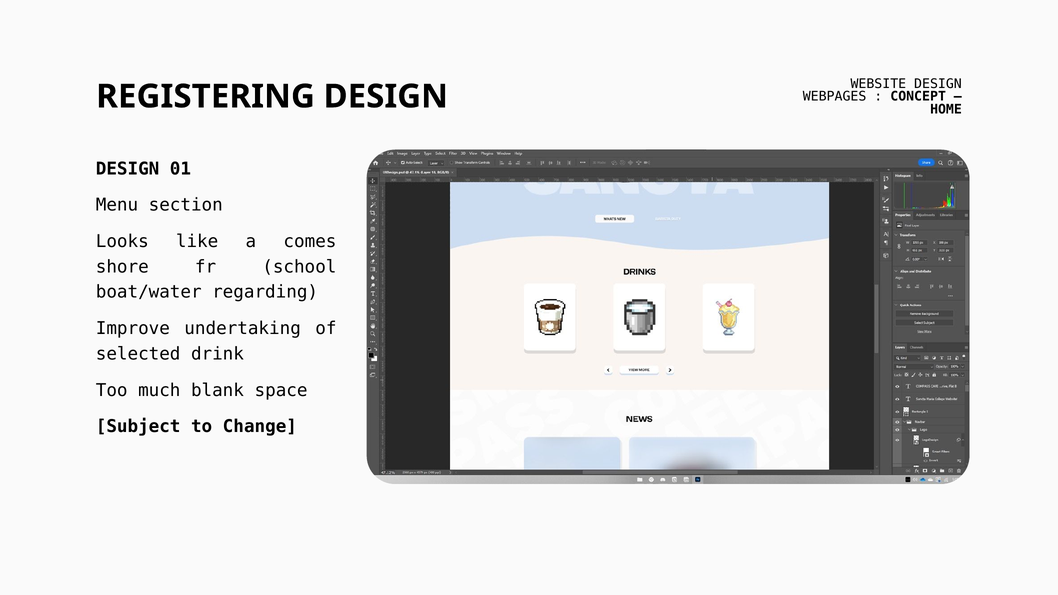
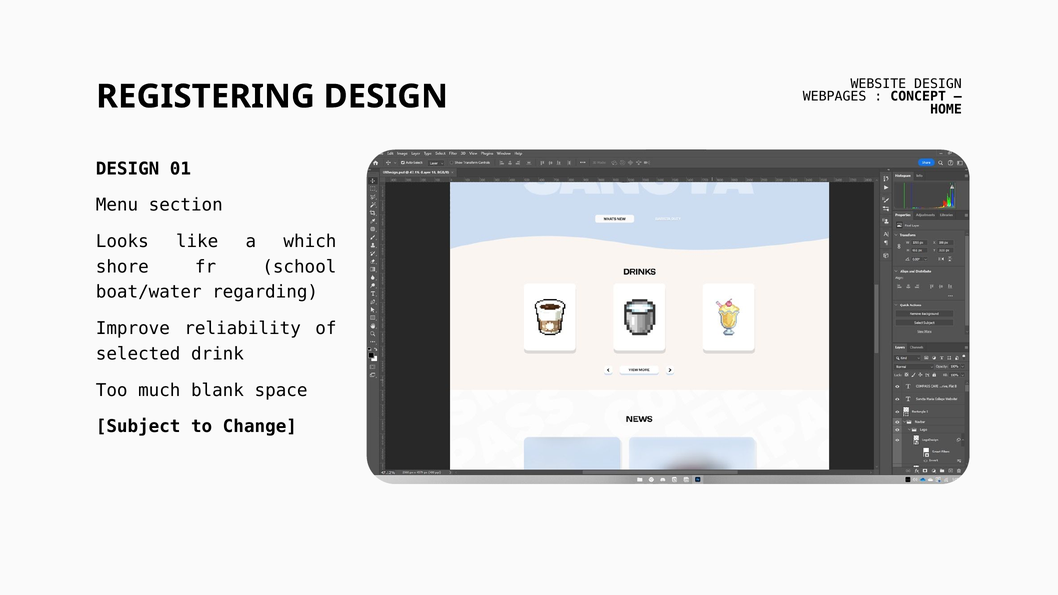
comes: comes -> which
undertaking: undertaking -> reliability
